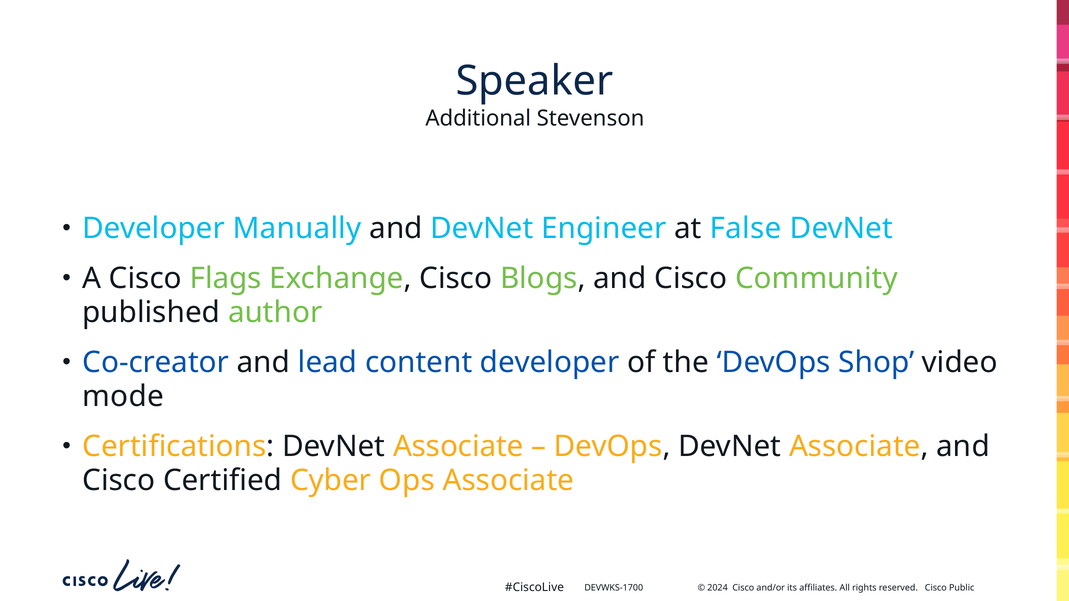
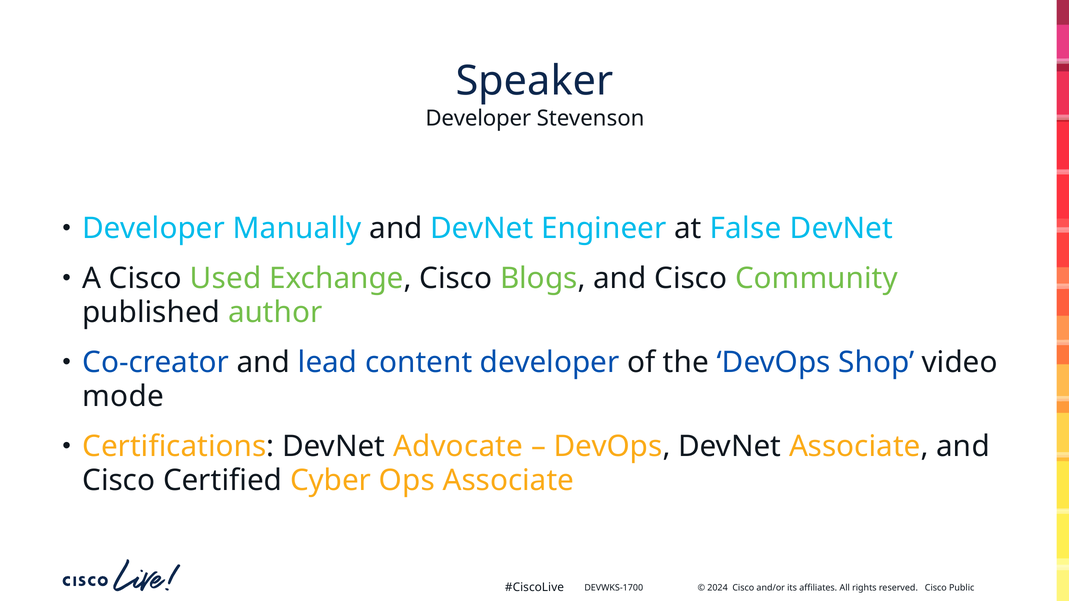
Additional at (478, 119): Additional -> Developer
Flags: Flags -> Used
Certifications DevNet Associate: Associate -> Advocate
